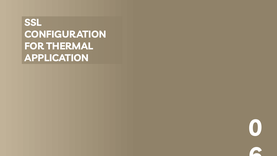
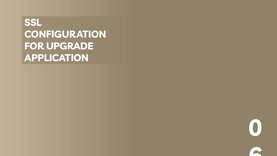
THERMAL: THERMAL -> UPGRADE
